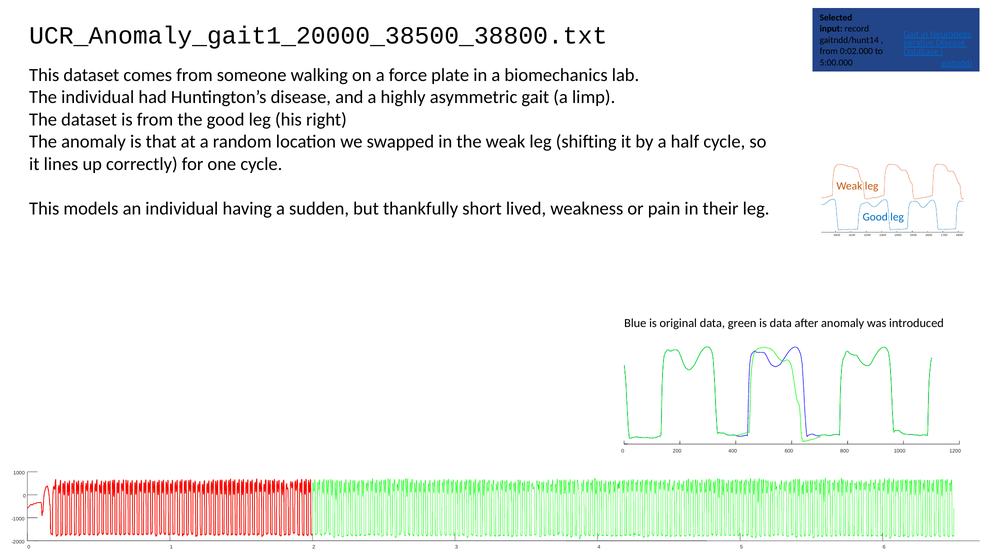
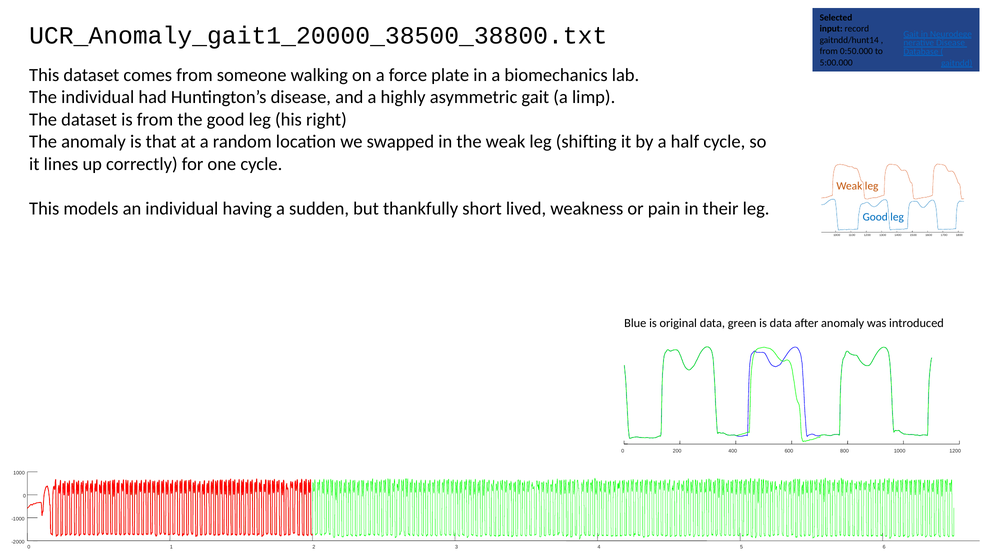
0:02.000: 0:02.000 -> 0:50.000
